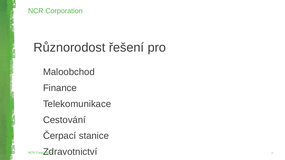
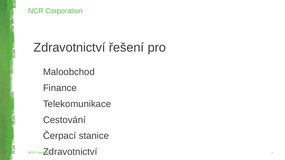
Různorodost at (69, 48): Různorodost -> Zdravotnictví
